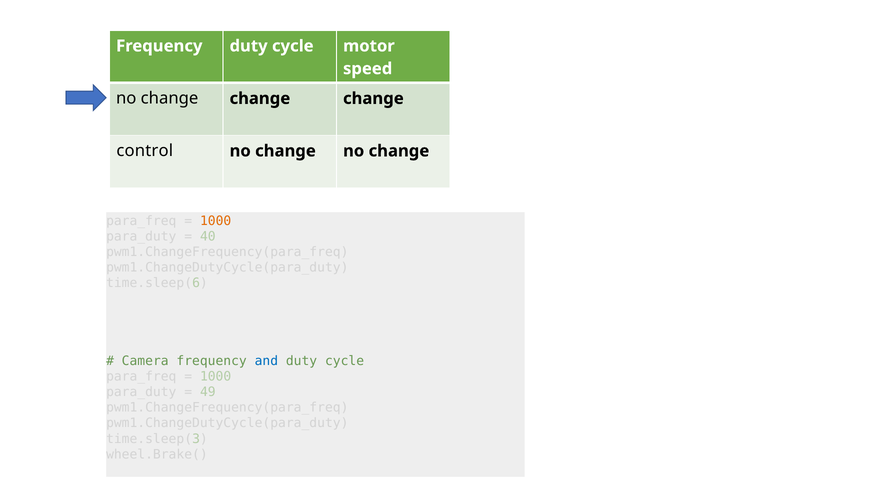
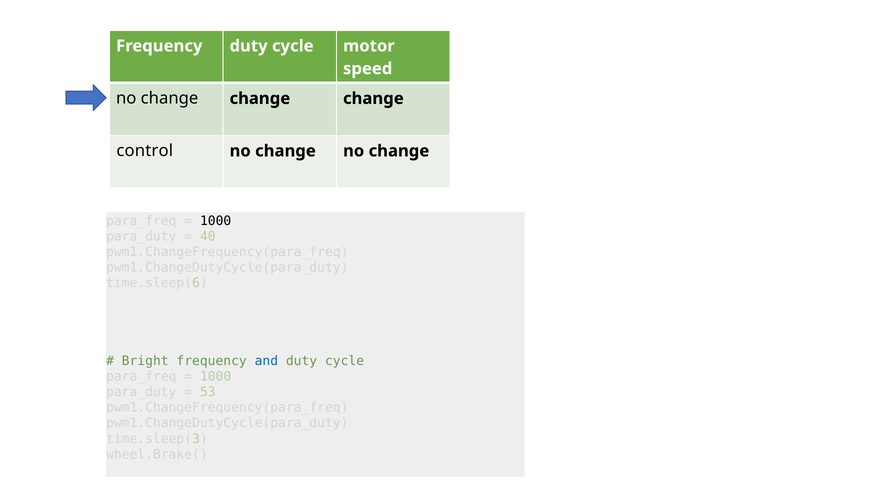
1000 at (216, 221) colour: orange -> black
Camera: Camera -> Bright
49: 49 -> 53
